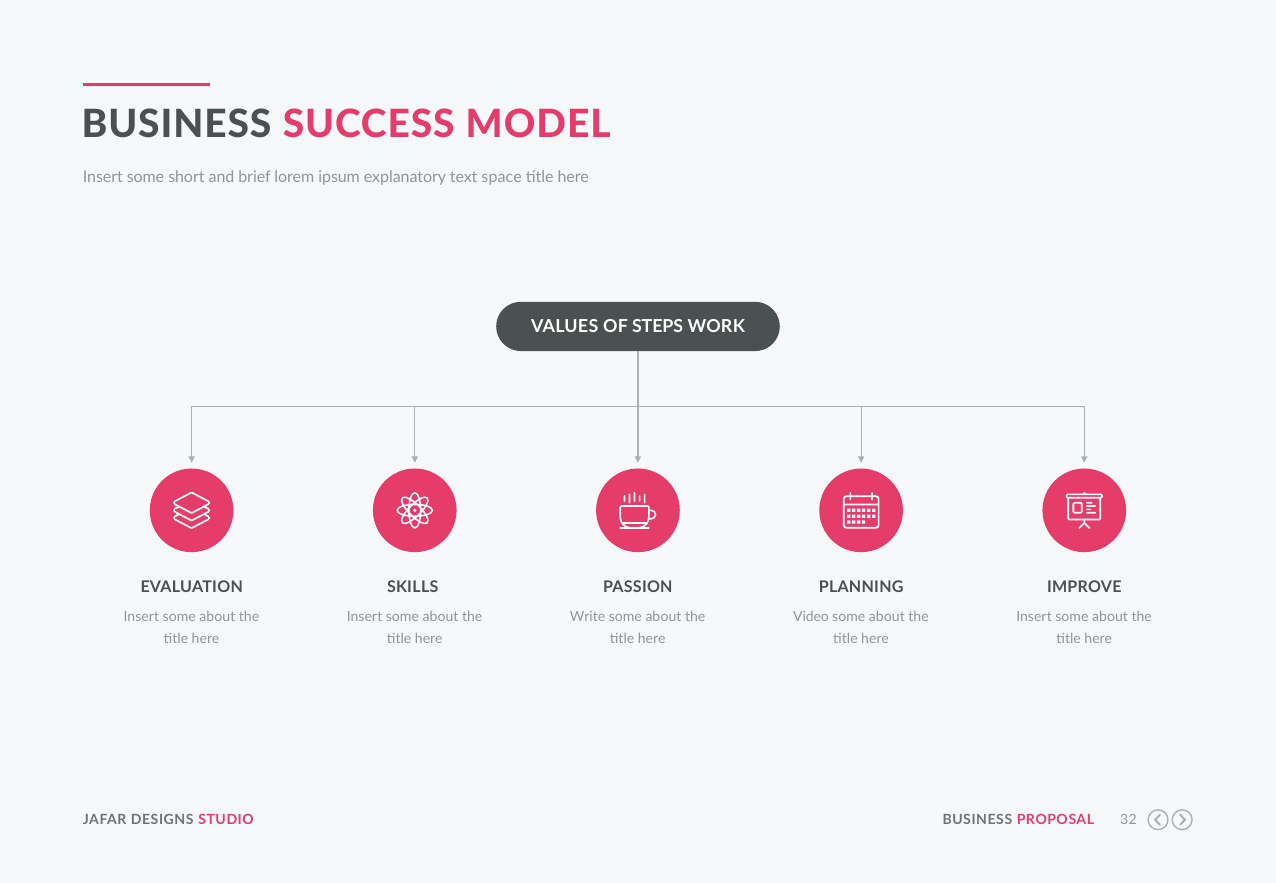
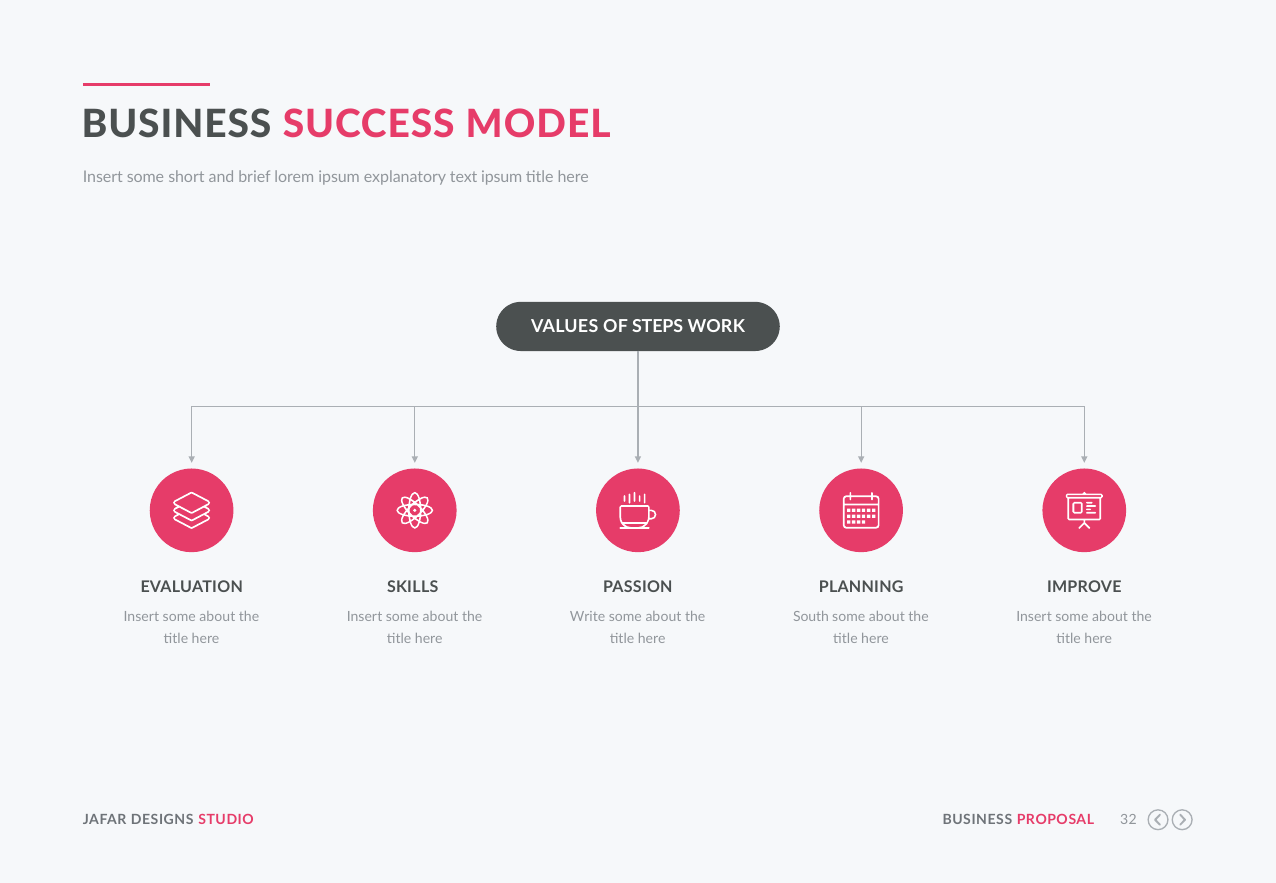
text space: space -> ipsum
Video: Video -> South
